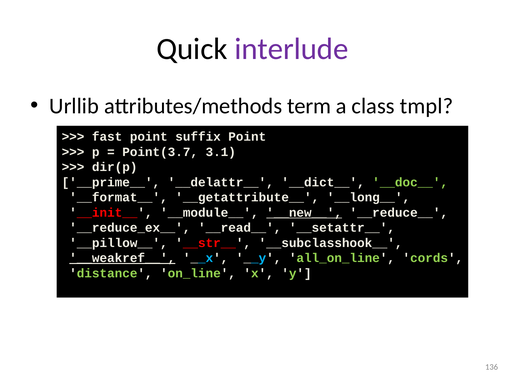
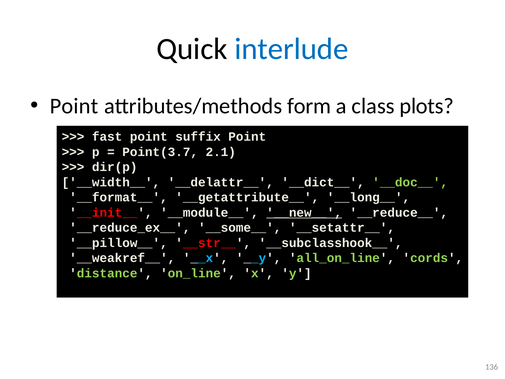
interlude colour: purple -> blue
Urllib at (74, 106): Urllib -> Point
term: term -> form
tmpl: tmpl -> plots
3.1: 3.1 -> 2.1
__prime__: __prime__ -> __width__
__read__: __read__ -> __some__
__weakref__ underline: present -> none
